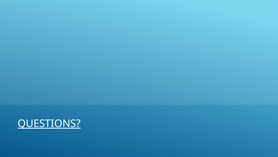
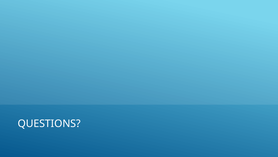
QUESTIONS underline: present -> none
